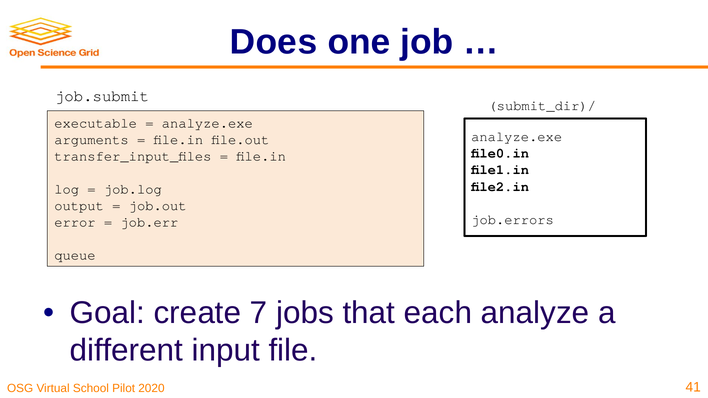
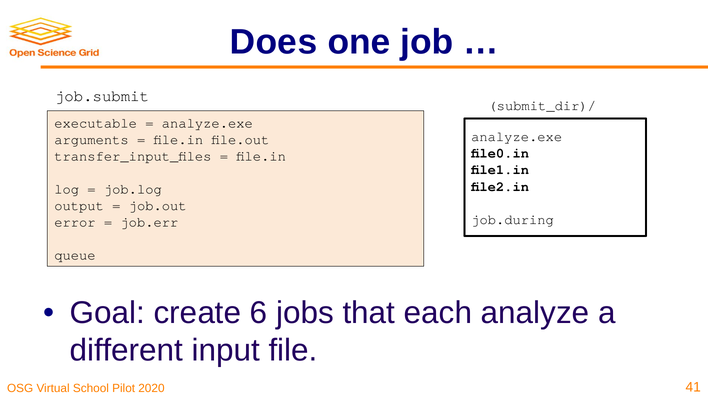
job.errors: job.errors -> job.during
7: 7 -> 6
